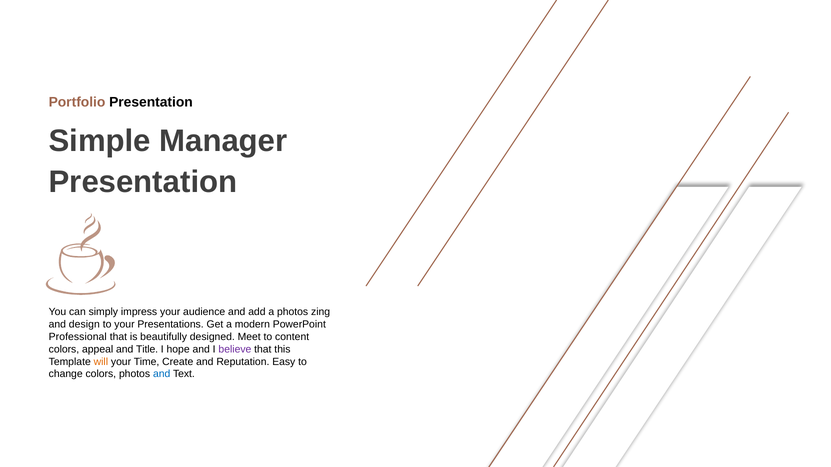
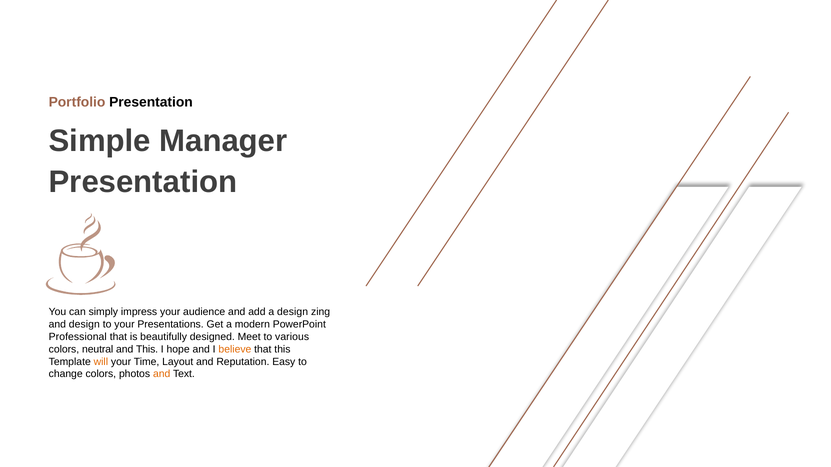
a photos: photos -> design
content: content -> various
appeal: appeal -> neutral
and Title: Title -> This
believe colour: purple -> orange
Create: Create -> Layout
and at (162, 374) colour: blue -> orange
